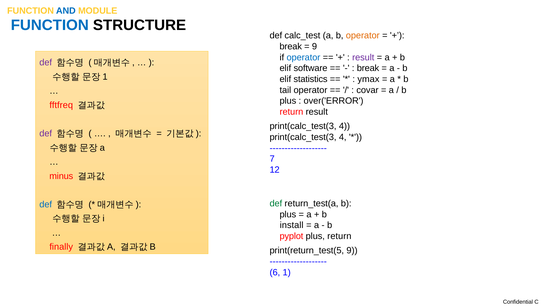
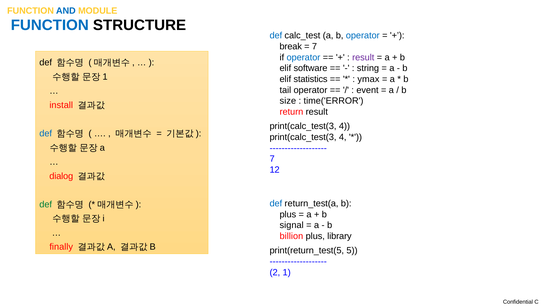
def at (276, 35) colour: black -> blue
operator at (363, 35) colour: orange -> blue
9 at (315, 46): 9 -> 7
def at (46, 63) colour: purple -> black
break at (368, 68): break -> string
covar: covar -> event
plus at (288, 101): plus -> size
over('ERROR: over('ERROR -> time('ERROR
fftfreq: fftfreq -> install
def at (46, 133) colour: purple -> blue
minus: minus -> dialog
def at (276, 203) colour: green -> blue
def at (46, 204) colour: blue -> green
install: install -> signal
pyplot: pyplot -> billion
plus return: return -> library
print(return_test(5 9: 9 -> 5
6: 6 -> 2
